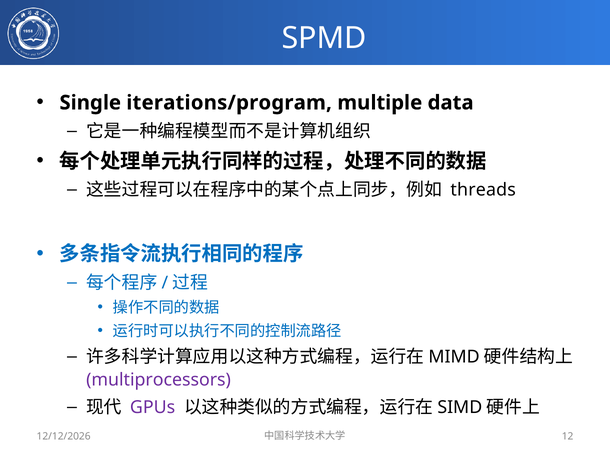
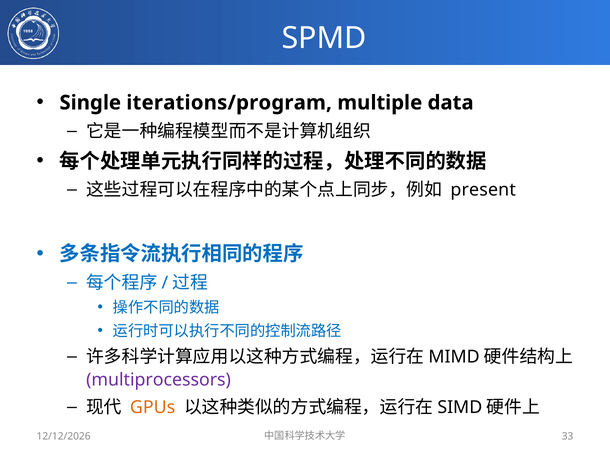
threads: threads -> present
GPUs colour: purple -> orange
12: 12 -> 33
